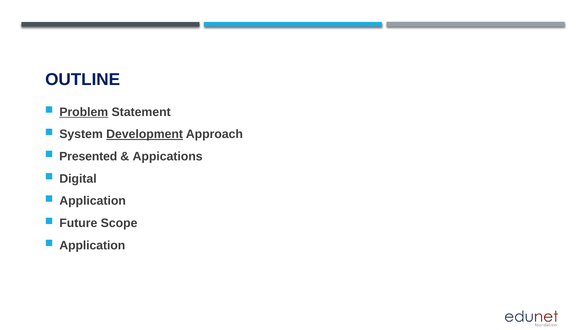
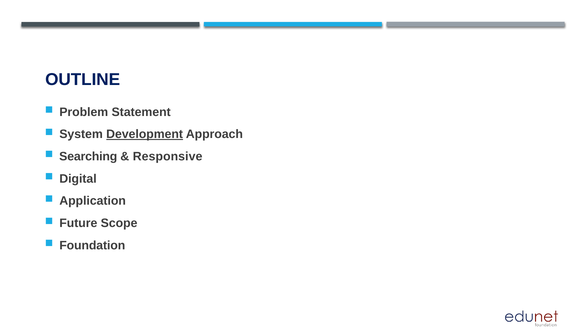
Problem underline: present -> none
Presented: Presented -> Searching
Appications: Appications -> Responsive
Application at (92, 245): Application -> Foundation
